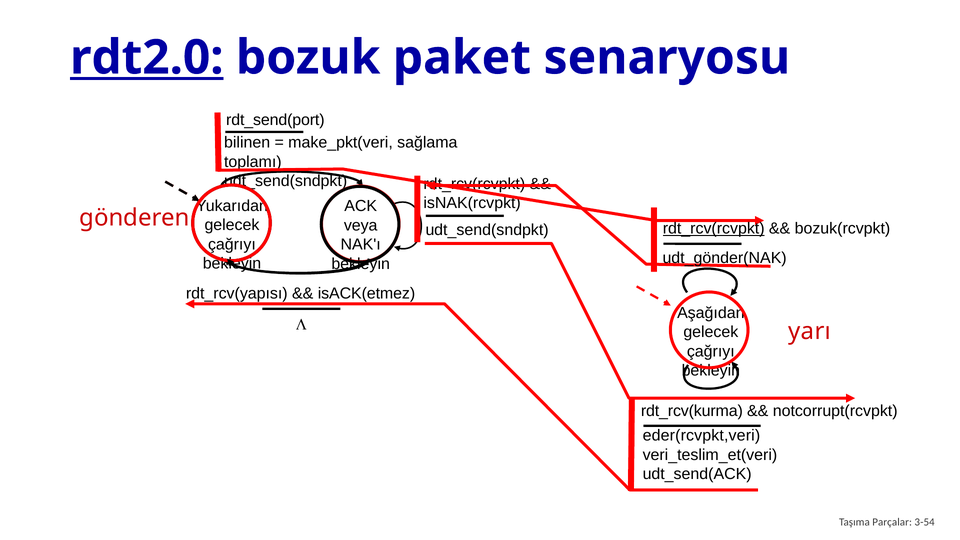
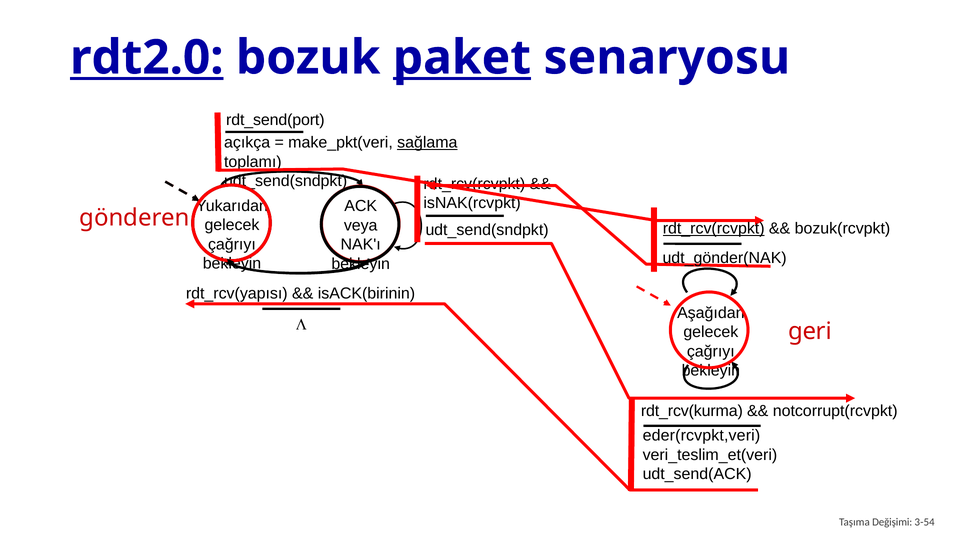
paket underline: none -> present
bilinen: bilinen -> açıkça
sağlama underline: none -> present
isACK(etmez: isACK(etmez -> isACK(birinin
yarı: yarı -> geri
Parçalar: Parçalar -> Değişimi
